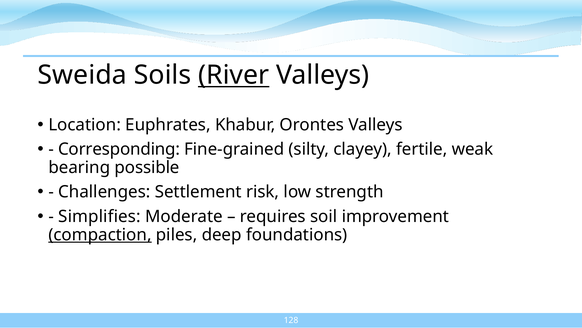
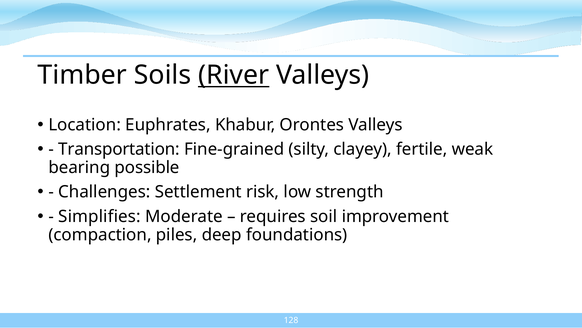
Sweida: Sweida -> Timber
Corresponding: Corresponding -> Transportation
compaction underline: present -> none
